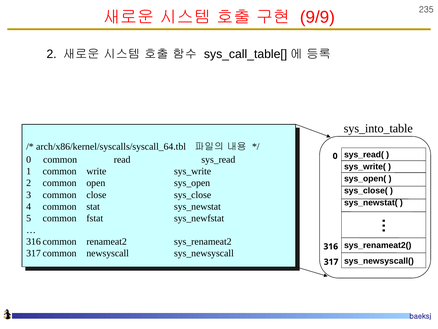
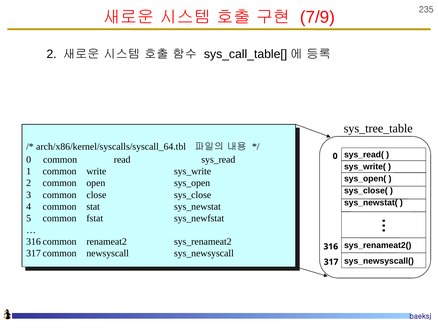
9/9: 9/9 -> 7/9
sys_into_table: sys_into_table -> sys_tree_table
